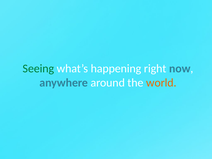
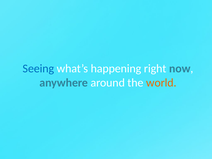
Seeing colour: green -> blue
